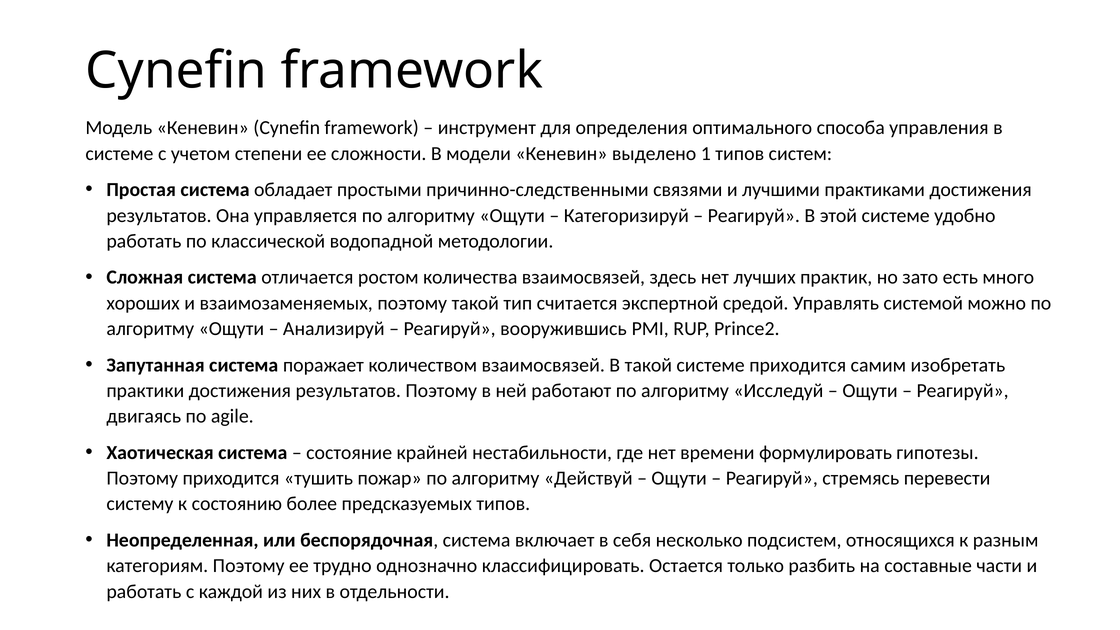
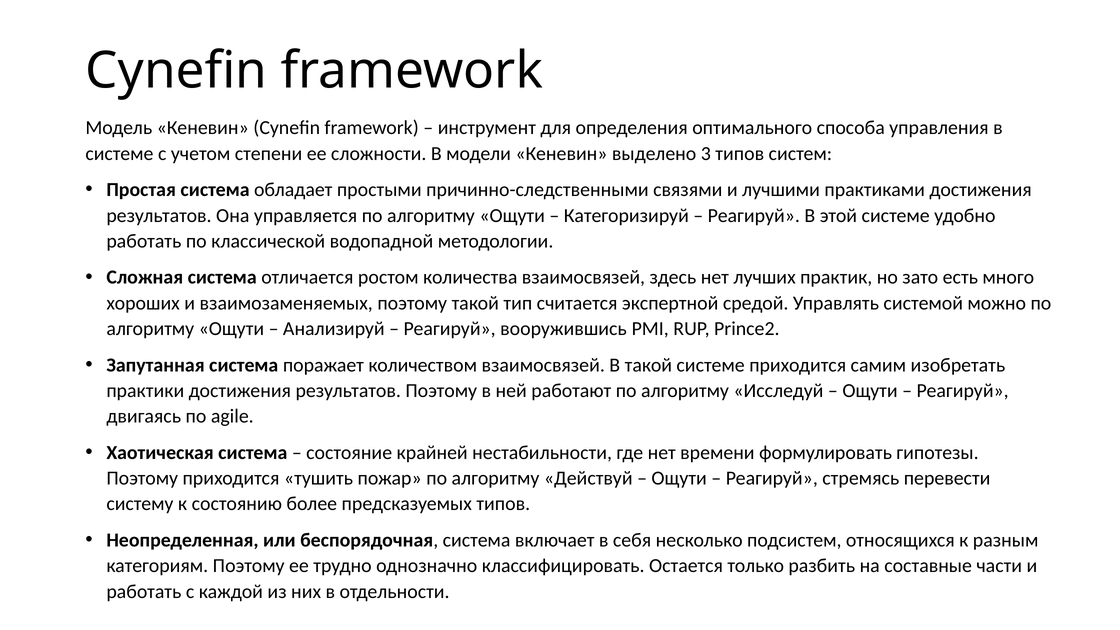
1: 1 -> 3
